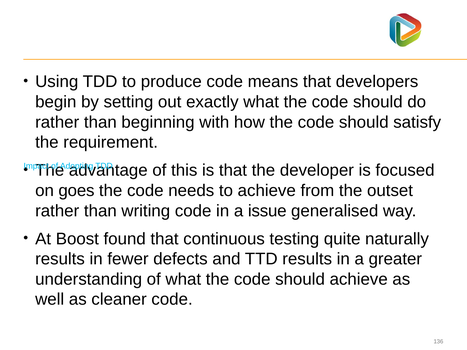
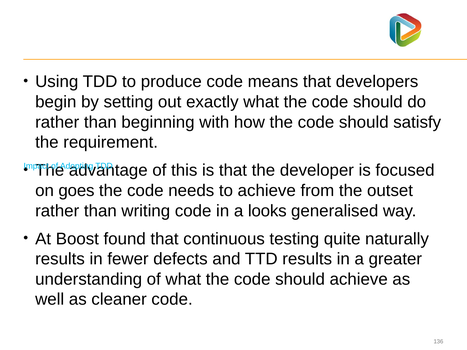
issue: issue -> looks
